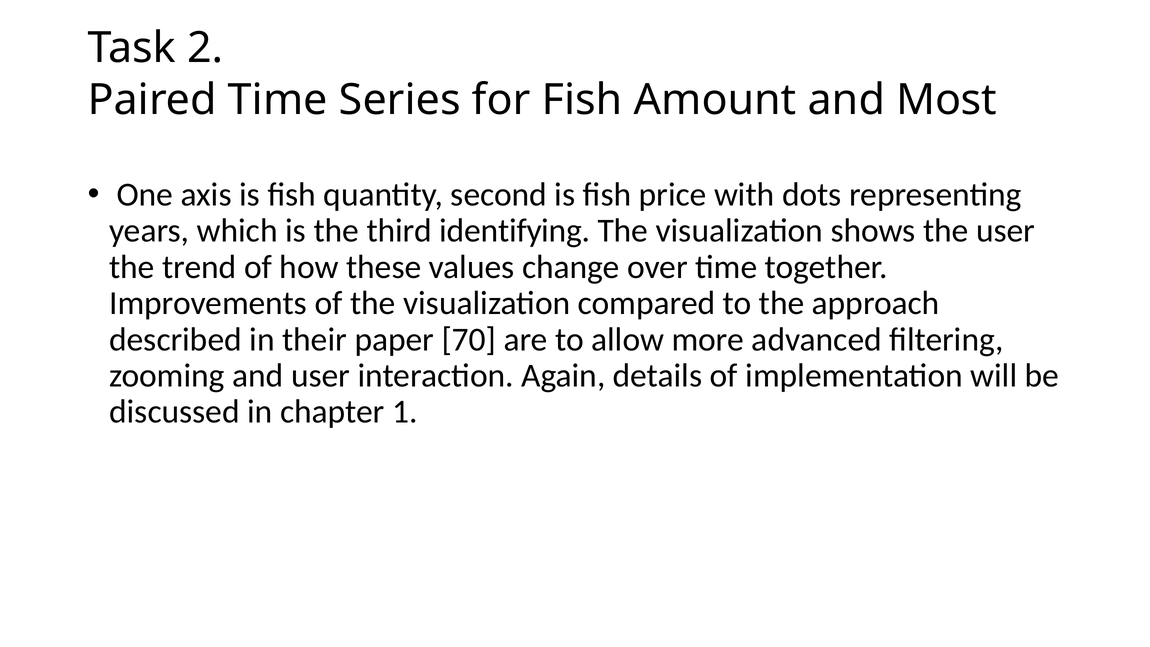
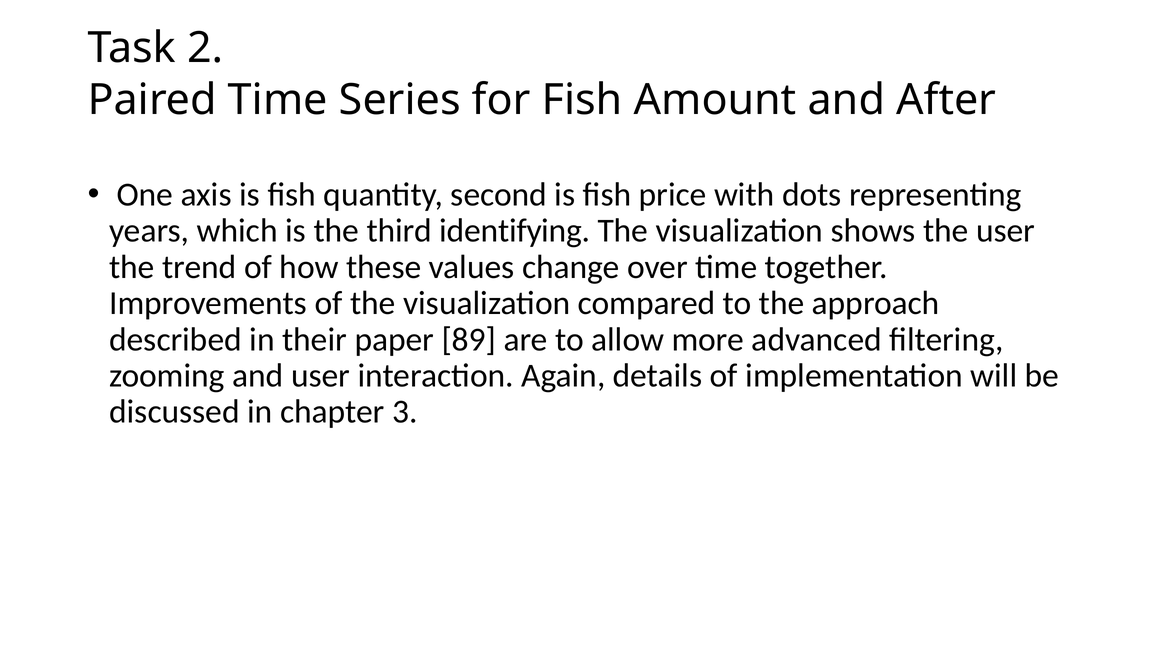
Most: Most -> After
70: 70 -> 89
1: 1 -> 3
